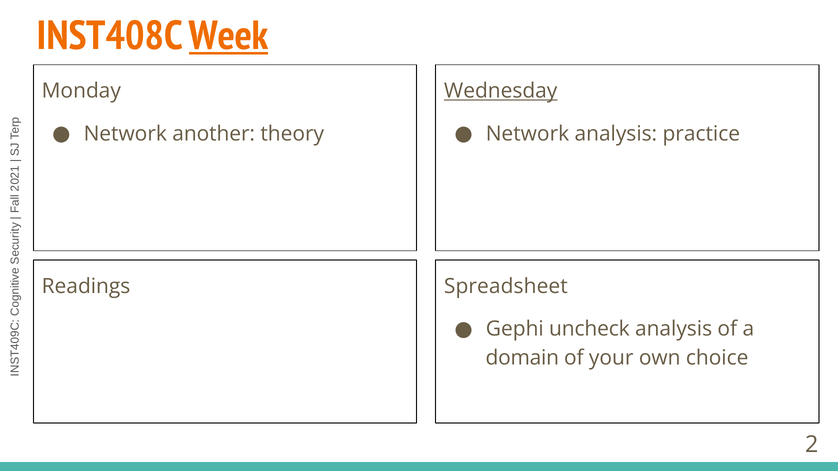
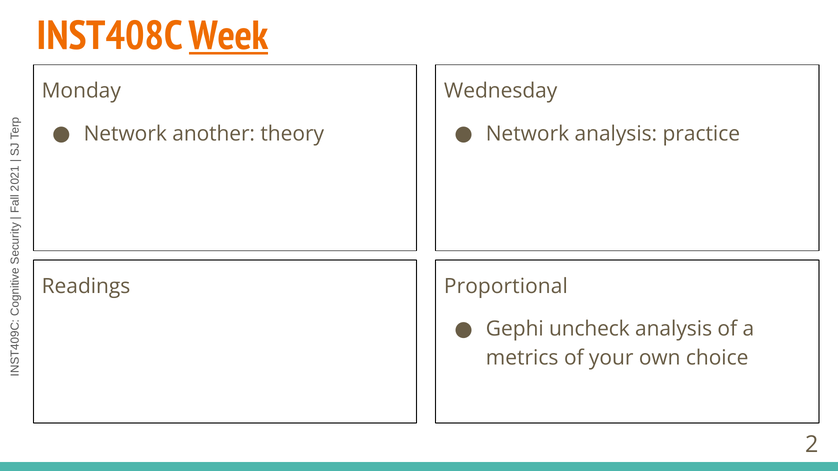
Wednesday underline: present -> none
Spreadsheet: Spreadsheet -> Proportional
domain: domain -> metrics
